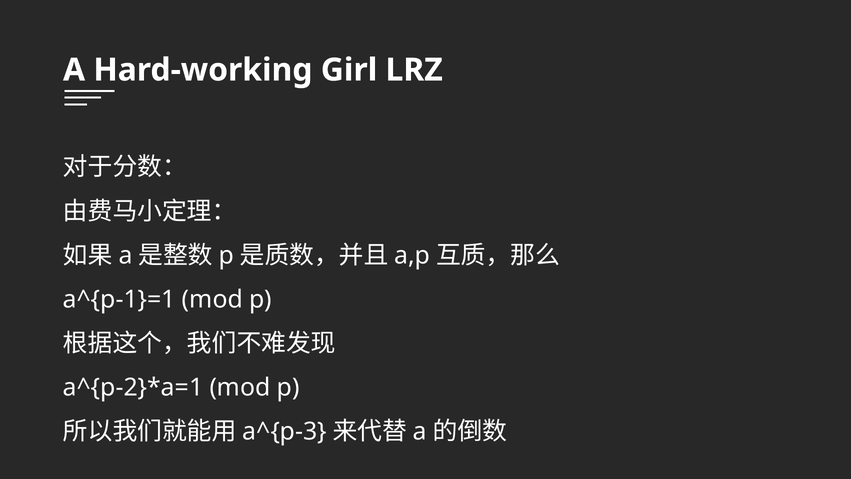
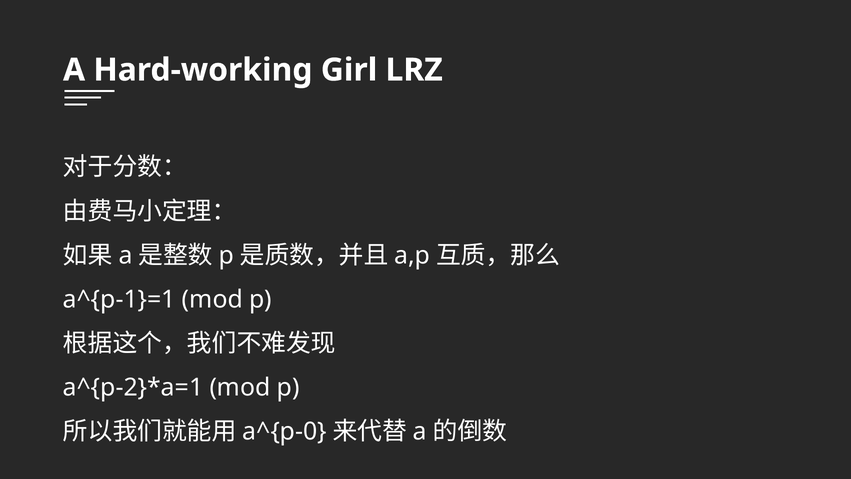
a^{p-3: a^{p-3 -> a^{p-0
